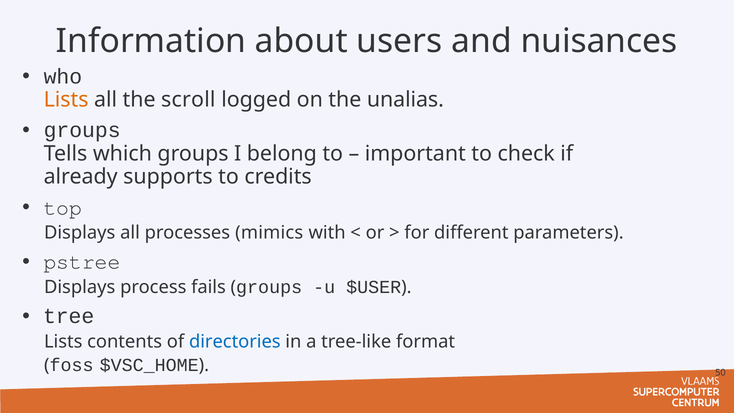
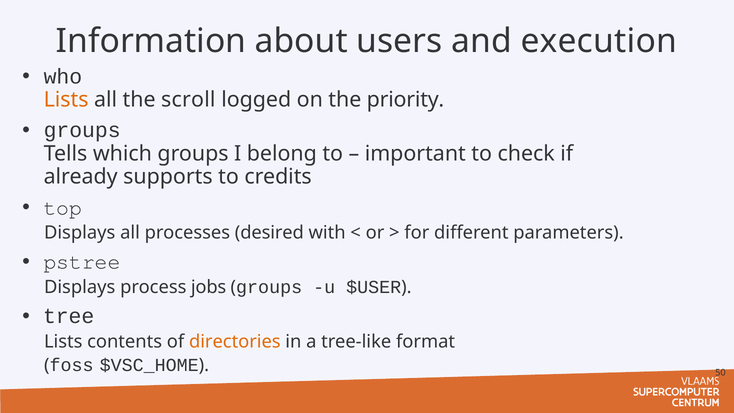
nuisances: nuisances -> execution
unalias: unalias -> priority
mimics: mimics -> desired
fails: fails -> jobs
directories colour: blue -> orange
